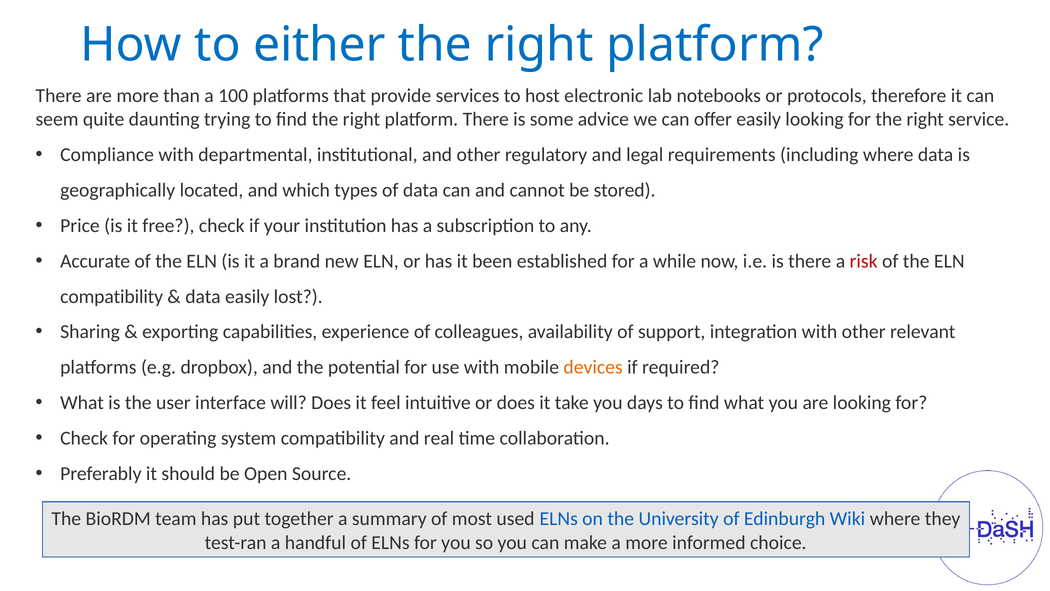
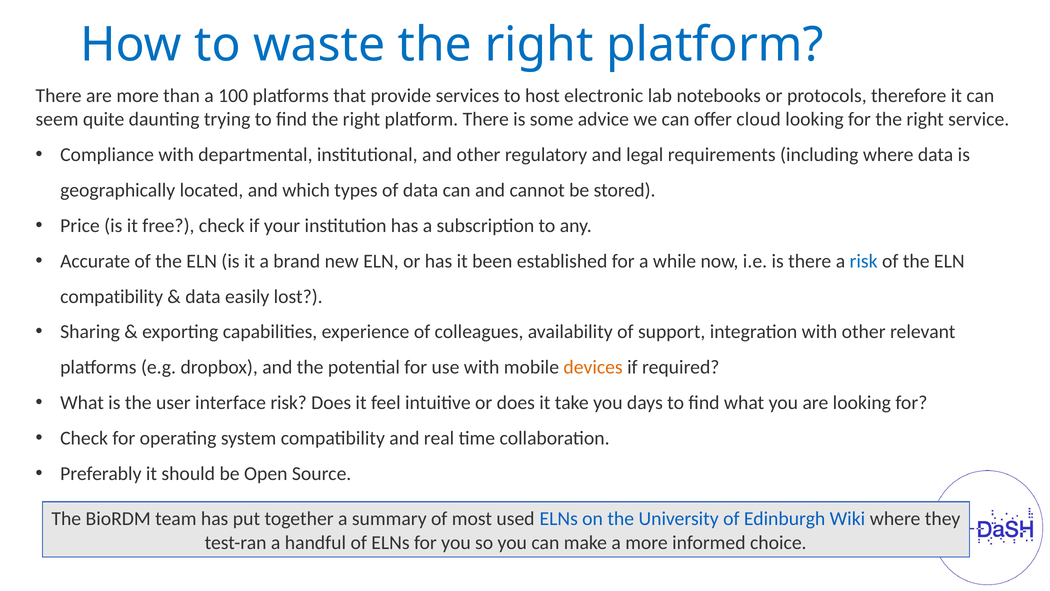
either: either -> waste
offer easily: easily -> cloud
risk at (864, 261) colour: red -> blue
interface will: will -> risk
